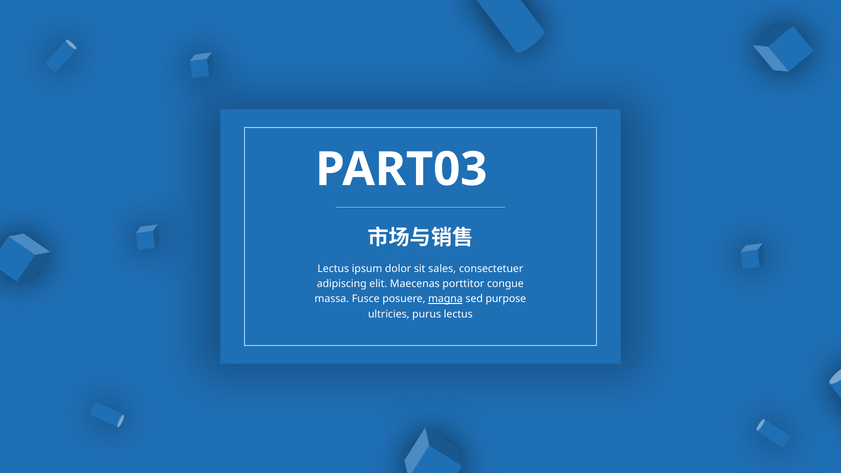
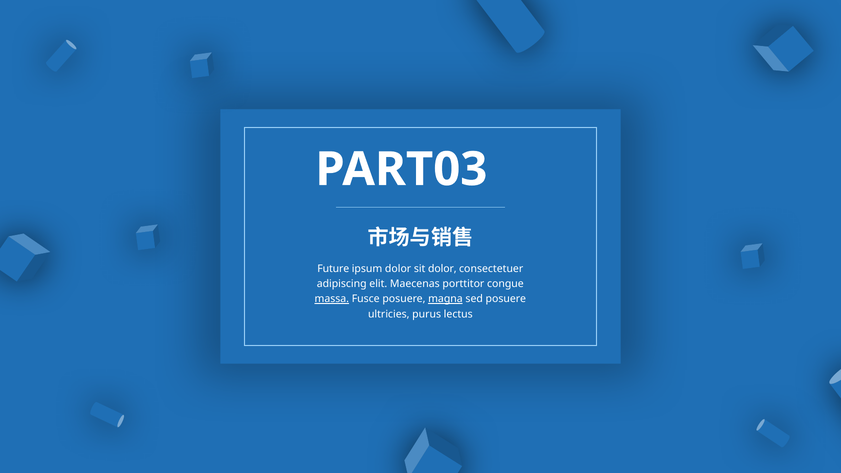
Lectus at (333, 269): Lectus -> Future
sit sales: sales -> dolor
massa underline: none -> present
sed purpose: purpose -> posuere
